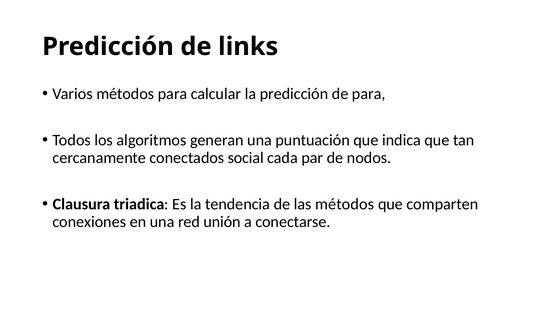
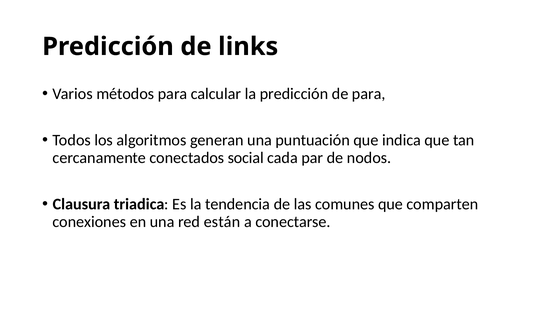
las métodos: métodos -> comunes
unión: unión -> están
